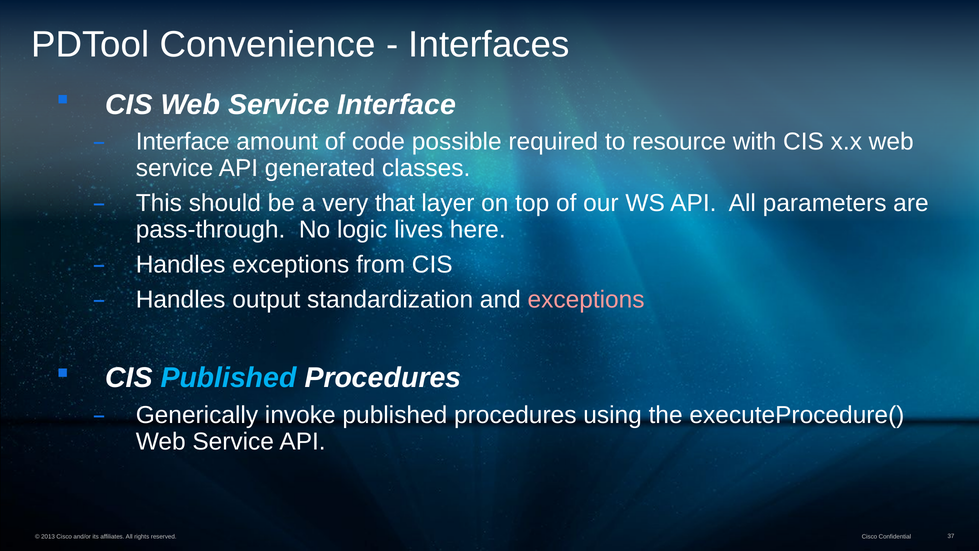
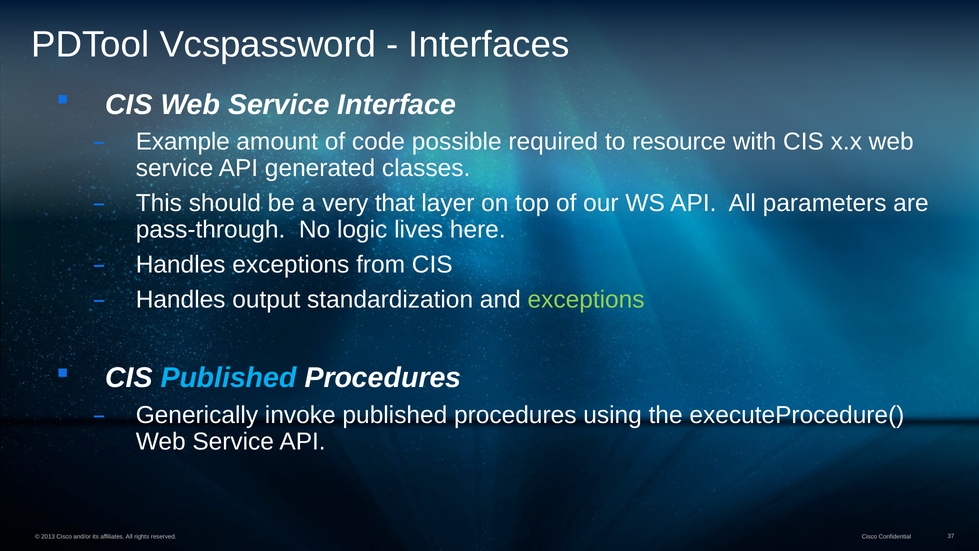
Convenience: Convenience -> Vcspassword
Interface at (183, 142): Interface -> Example
exceptions at (586, 300) colour: pink -> light green
